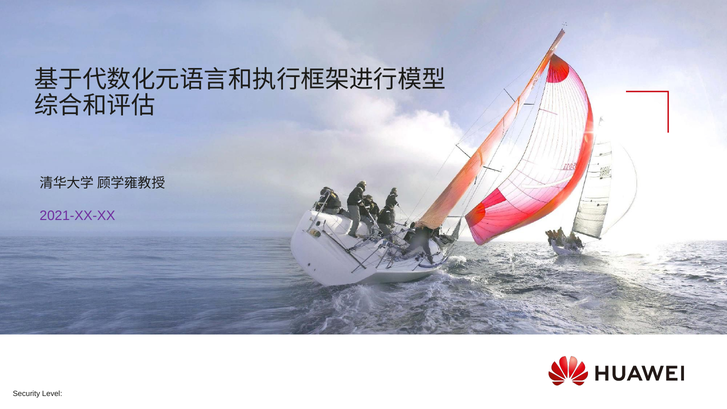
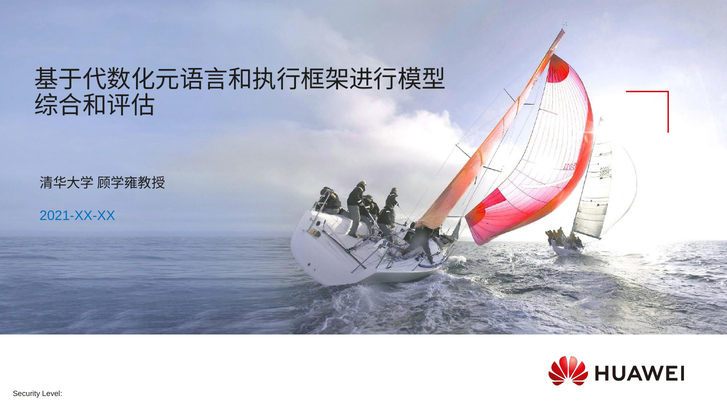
2021-XX-XX colour: purple -> blue
